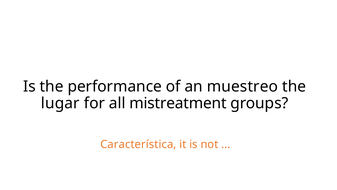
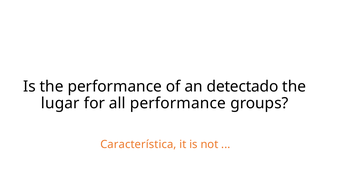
muestreo: muestreo -> detectado
all mistreatment: mistreatment -> performance
